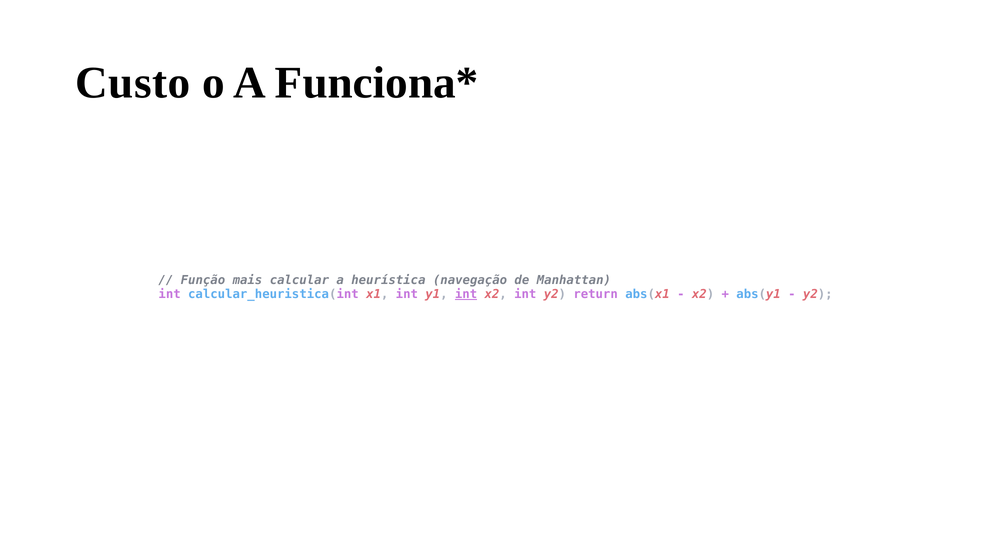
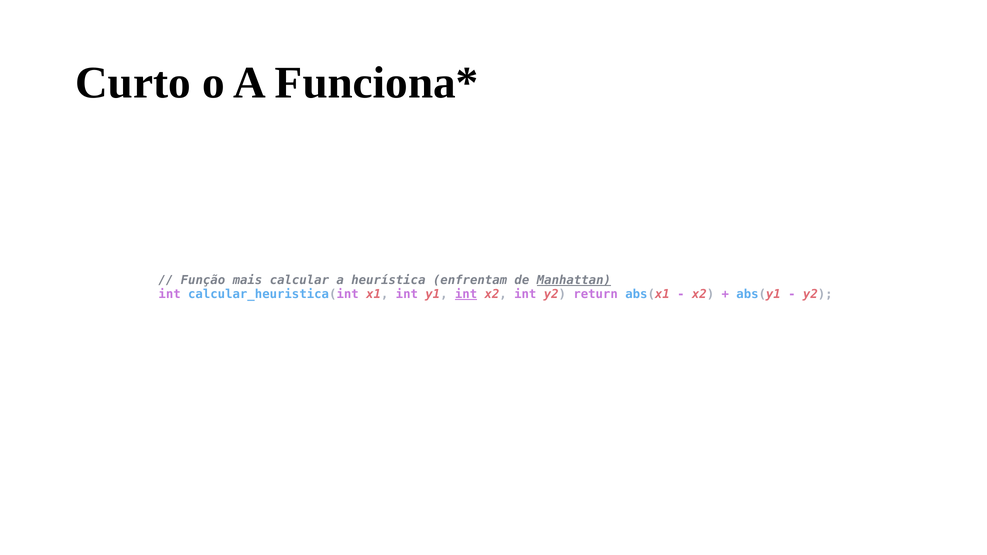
Custo: Custo -> Curto
navegação: navegação -> enfrentam
Manhattan underline: none -> present
